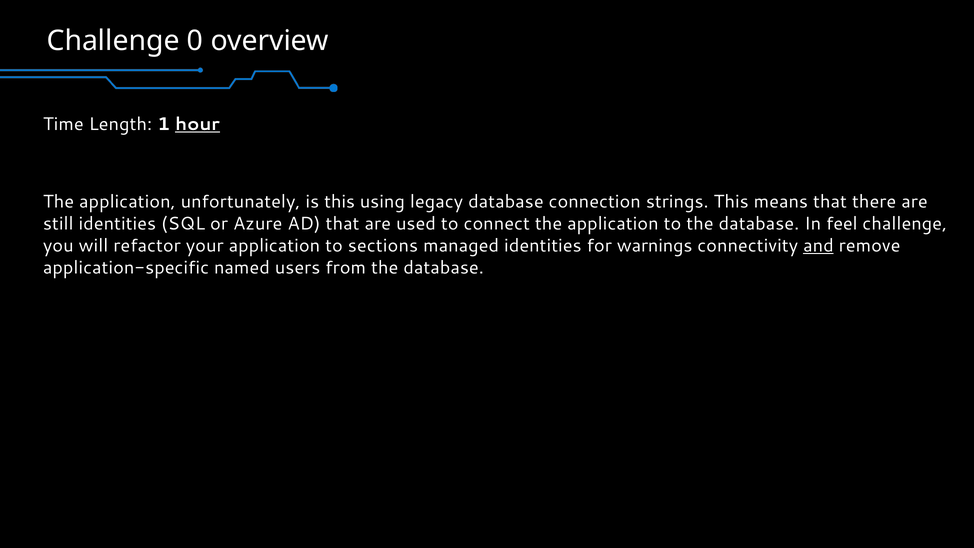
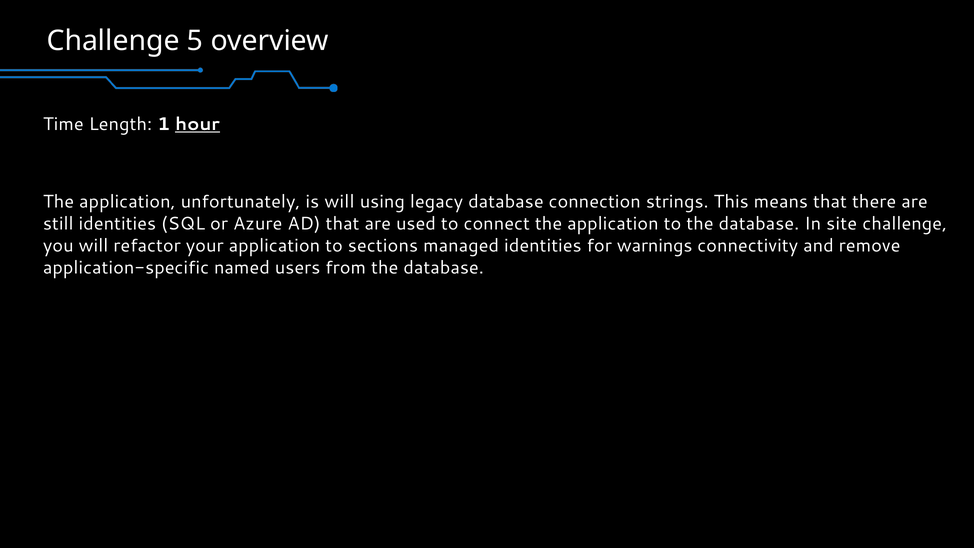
0: 0 -> 5
is this: this -> will
feel: feel -> site
and underline: present -> none
